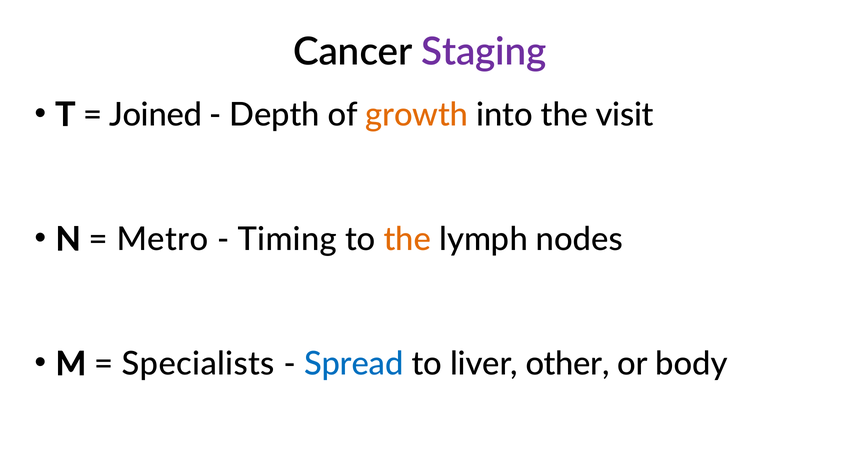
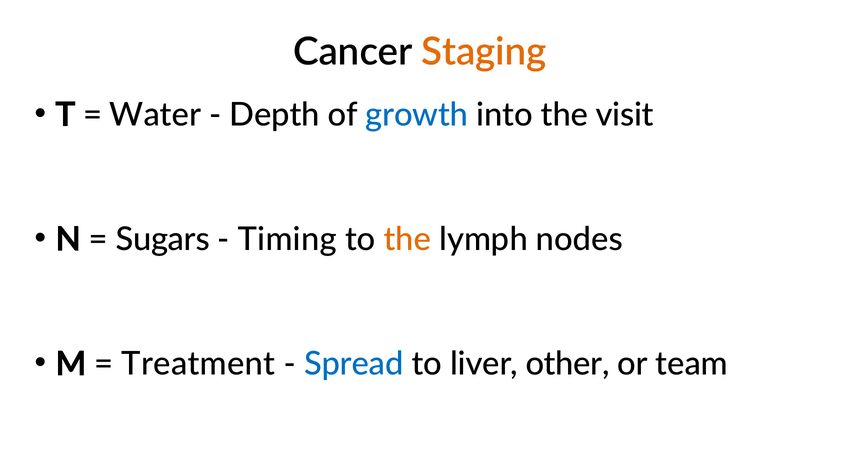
Staging colour: purple -> orange
Joined: Joined -> Water
growth colour: orange -> blue
Metro: Metro -> Sugars
Specialists: Specialists -> Treatment
body: body -> team
